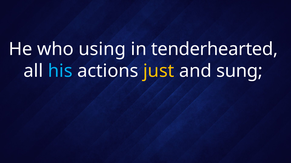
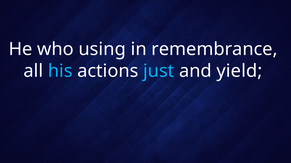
tenderhearted: tenderhearted -> remembrance
just colour: yellow -> light blue
sung: sung -> yield
